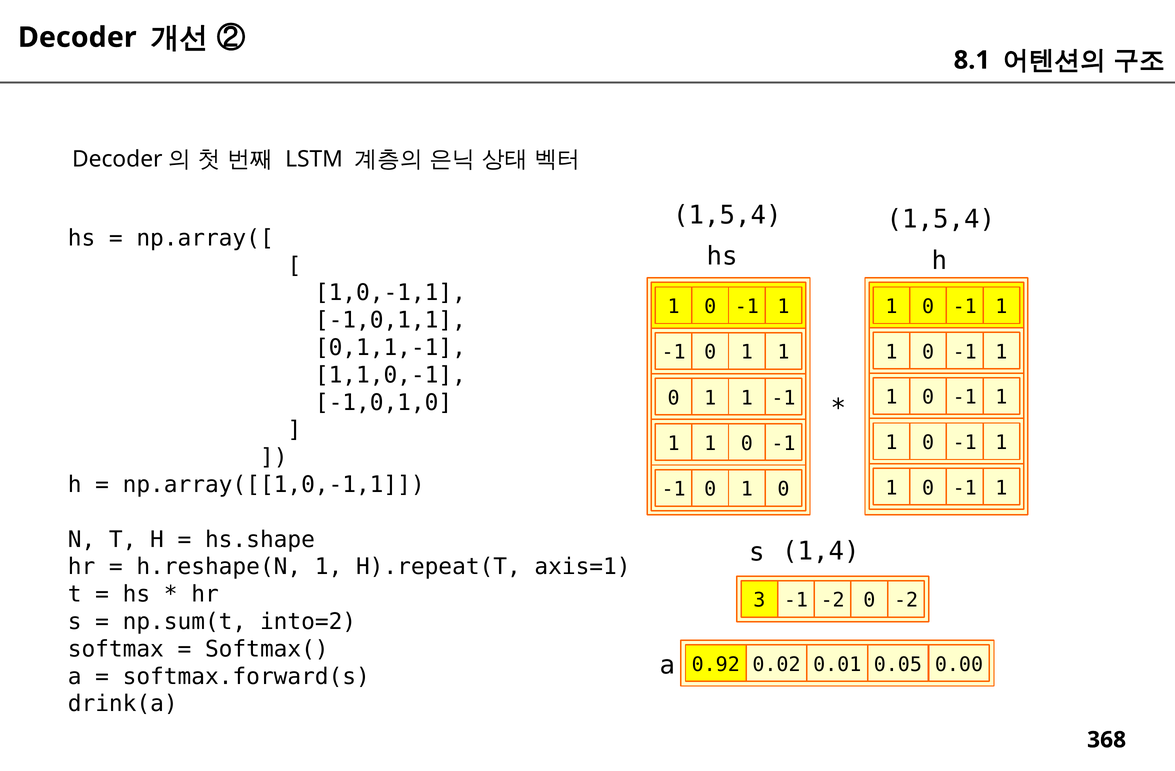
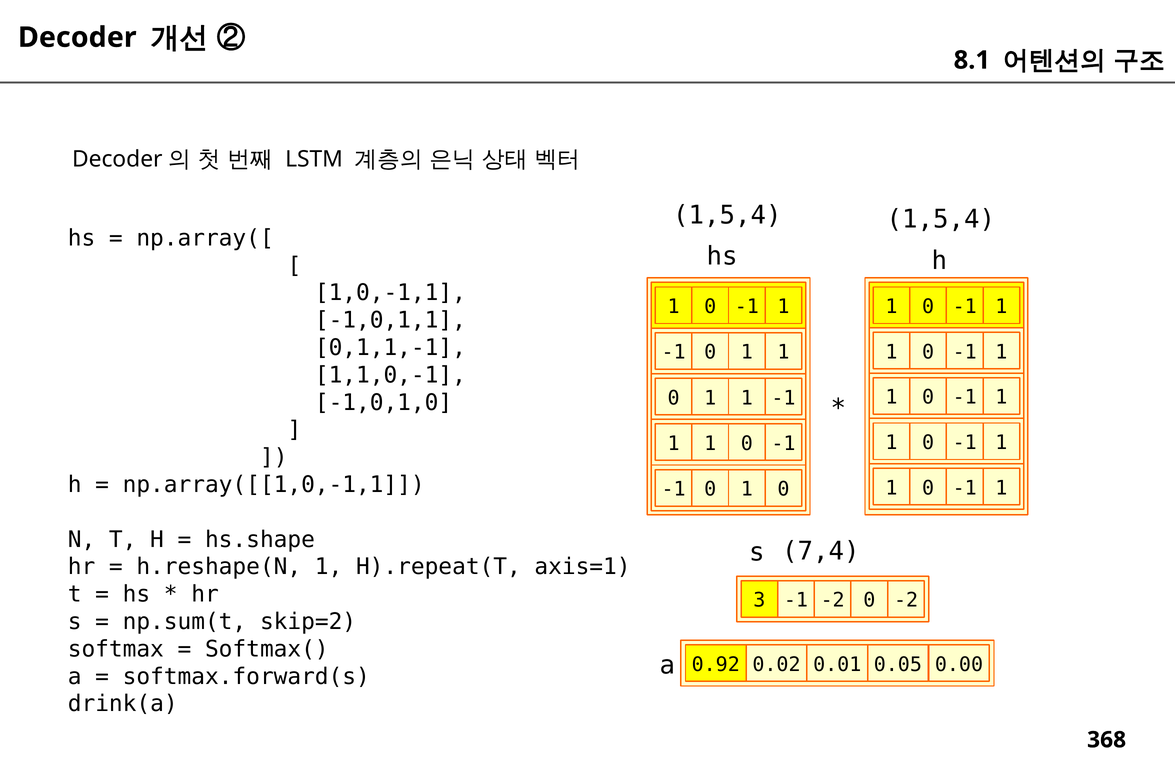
1,4: 1,4 -> 7,4
into=2: into=2 -> skip=2
